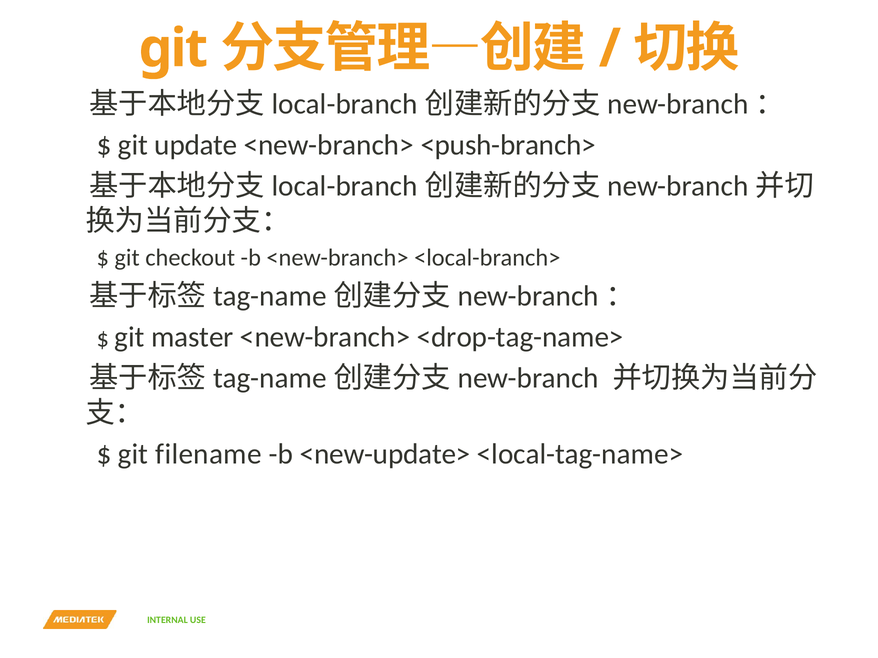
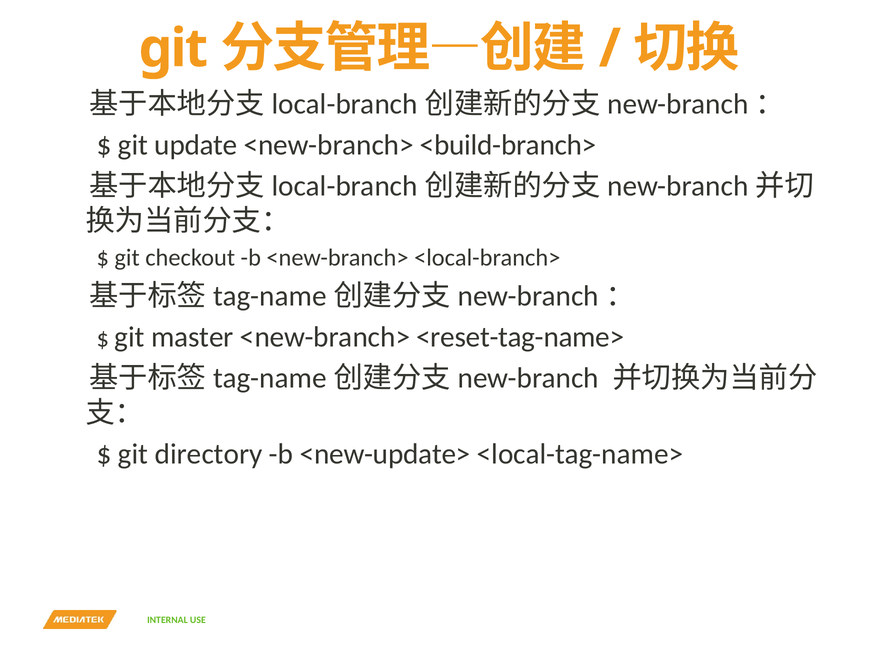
<push-branch>: <push-branch> -> <build-branch>
<drop-tag-name>: <drop-tag-name> -> <reset-tag-name>
filename: filename -> directory
